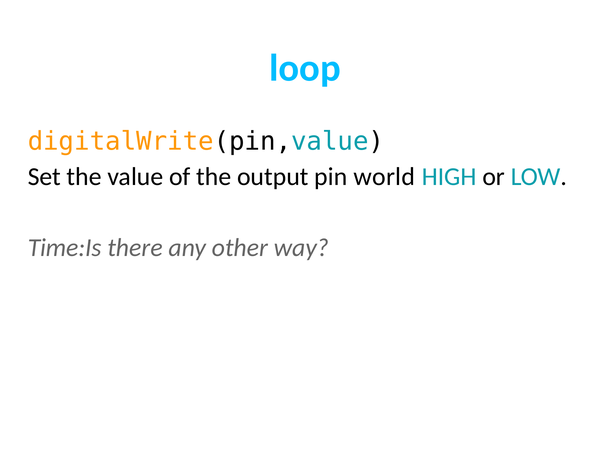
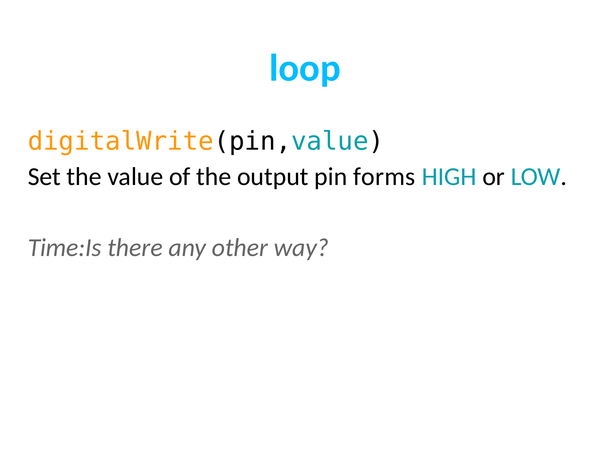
world: world -> forms
